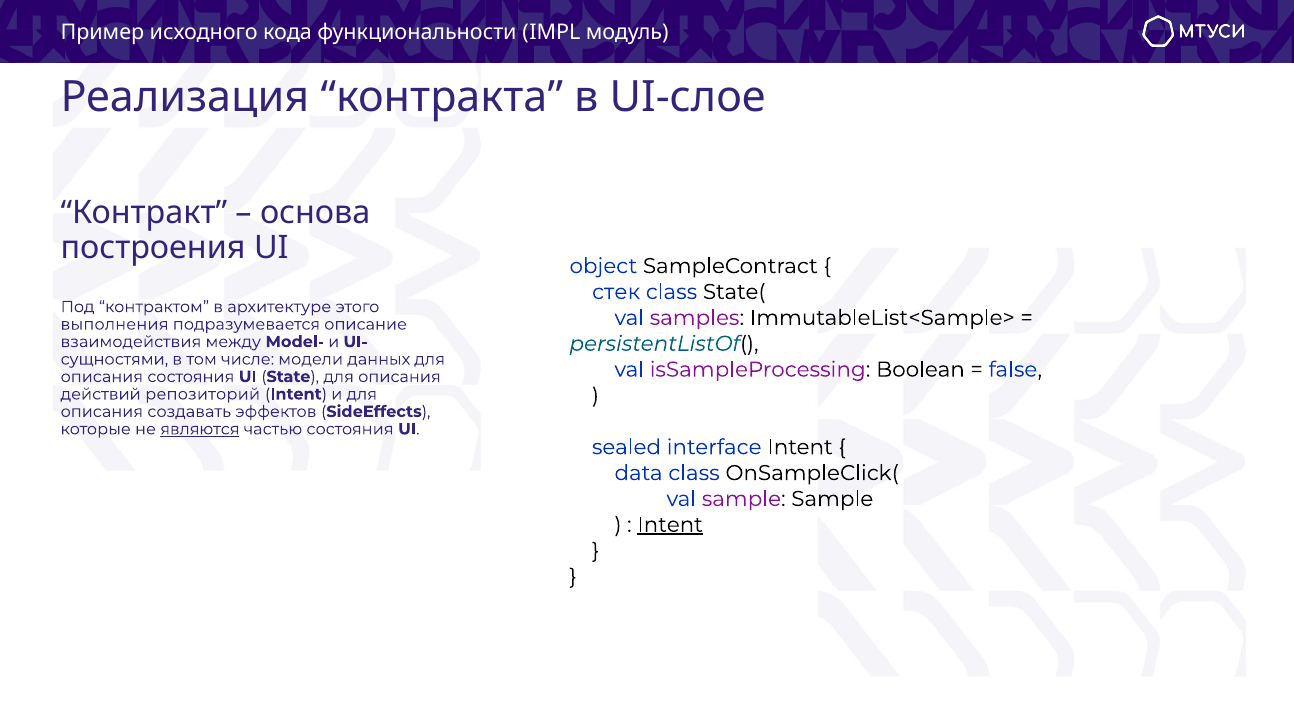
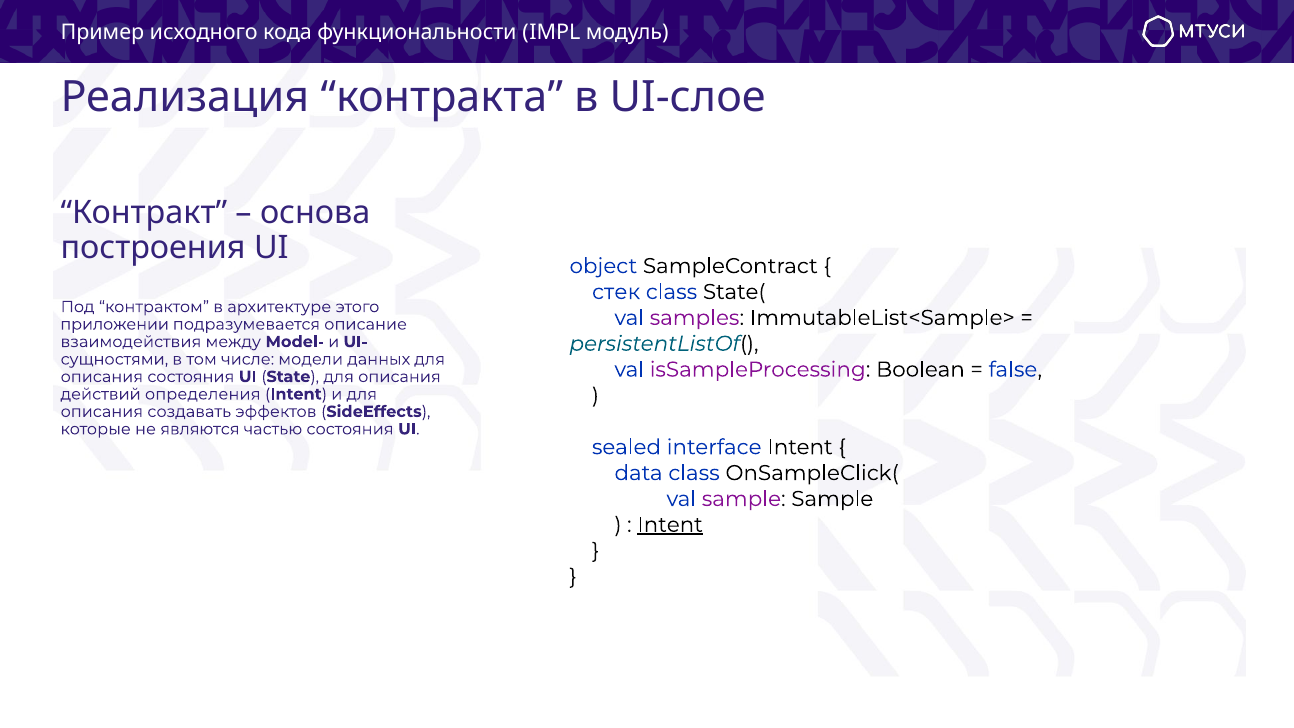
выполнения: выполнения -> приложении
репозиторий: репозиторий -> определения
являются underline: present -> none
